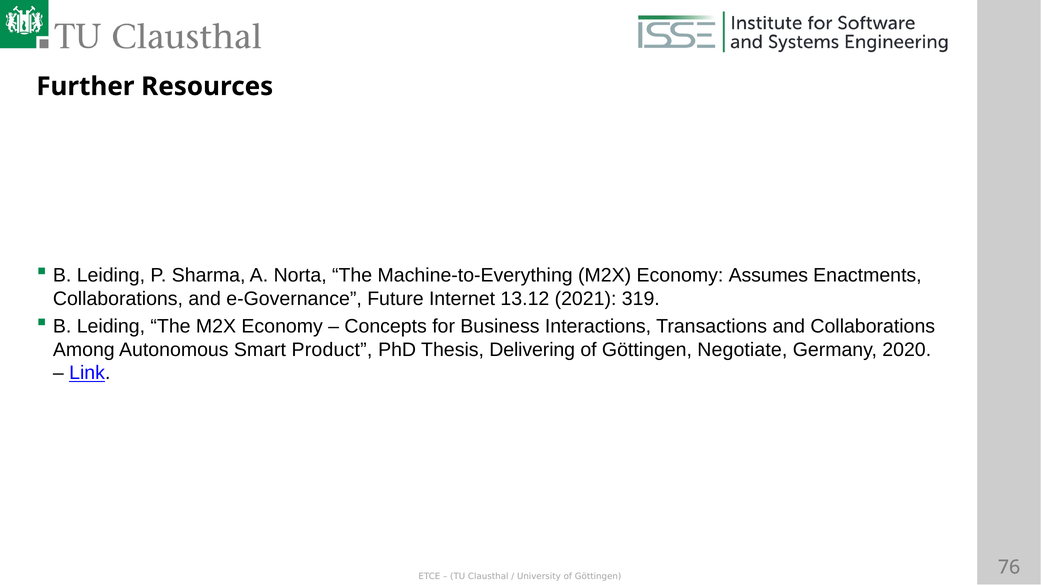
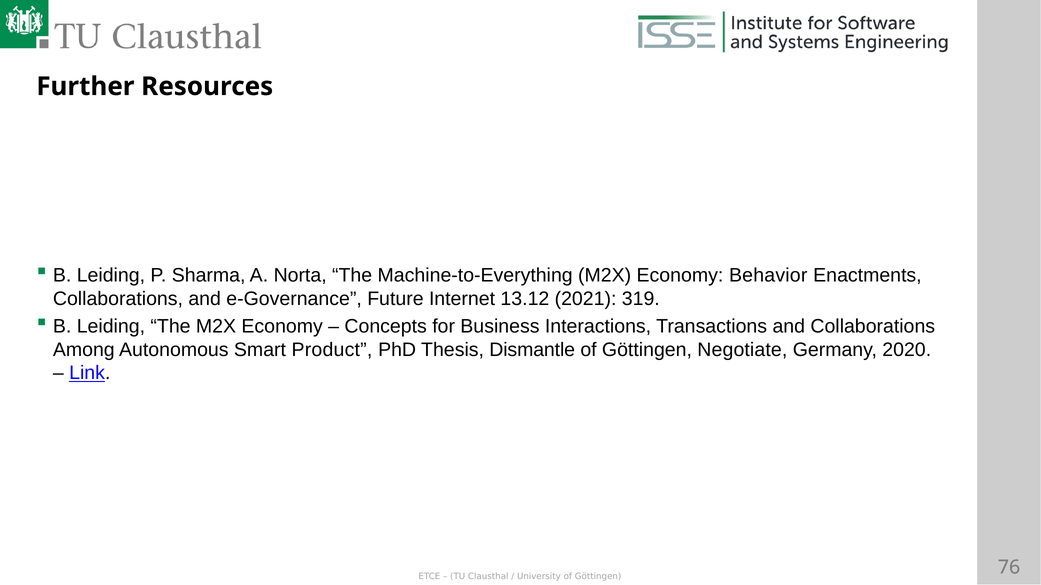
Assumes: Assumes -> Behavior
Delivering: Delivering -> Dismantle
